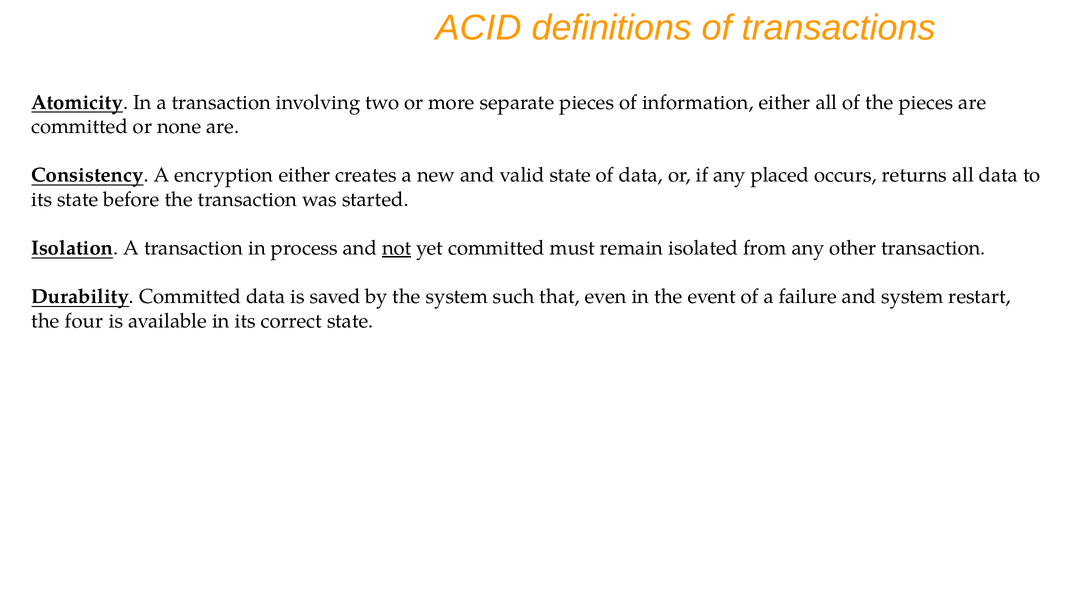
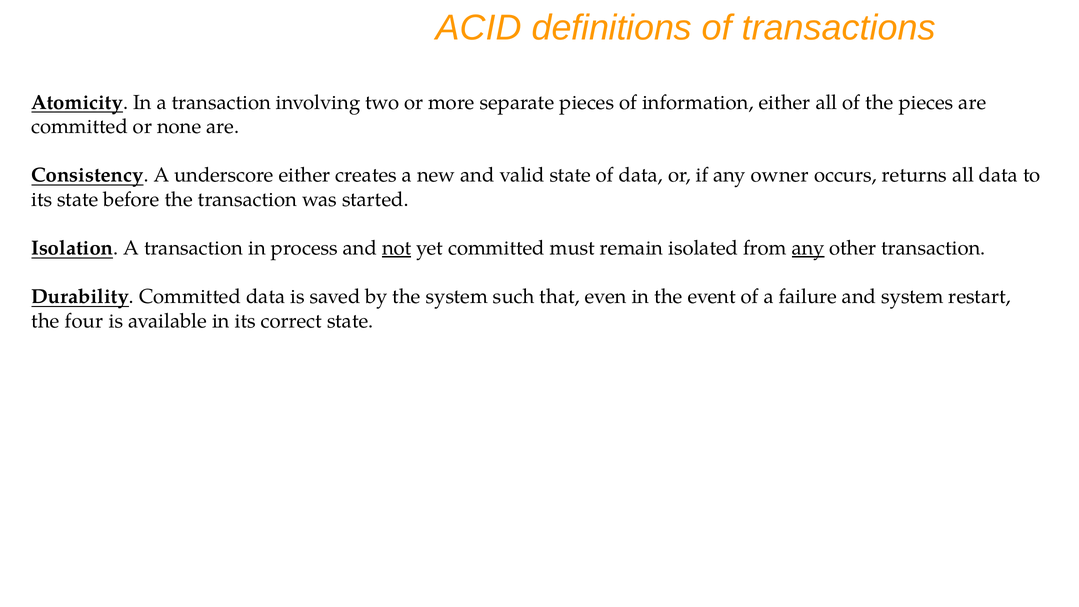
encryption: encryption -> underscore
placed: placed -> owner
any at (808, 248) underline: none -> present
